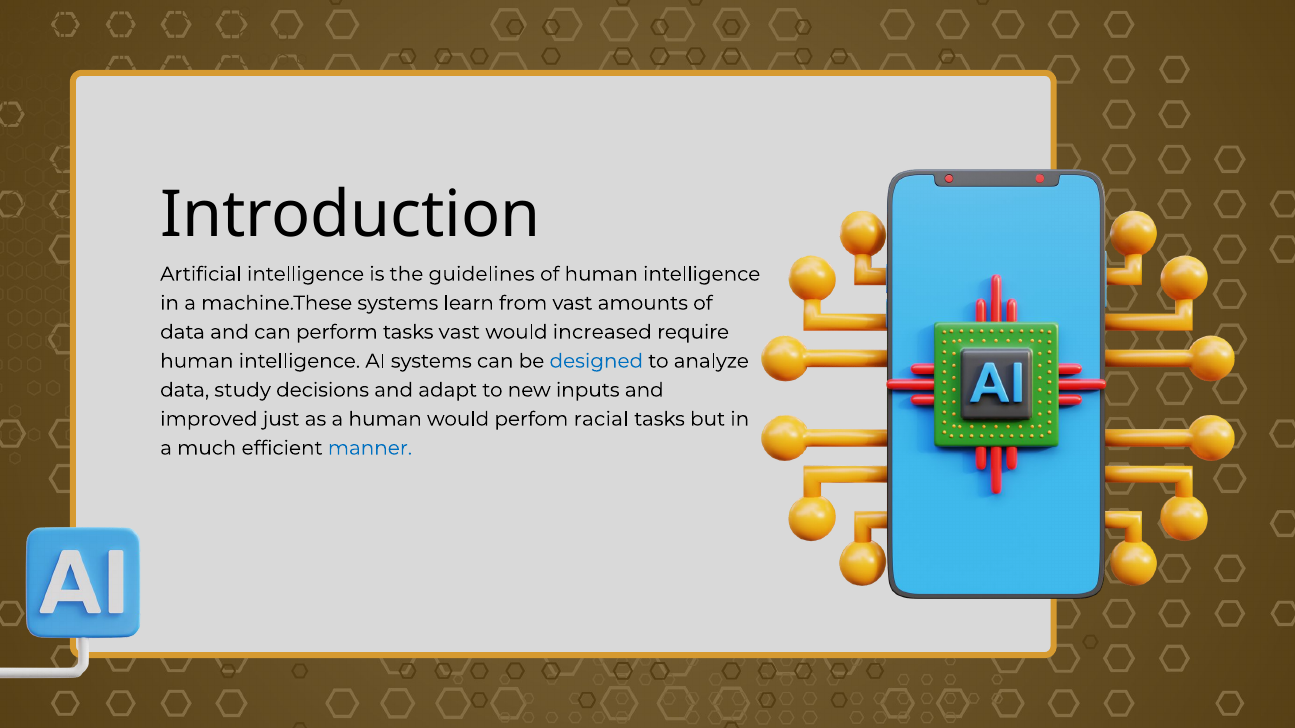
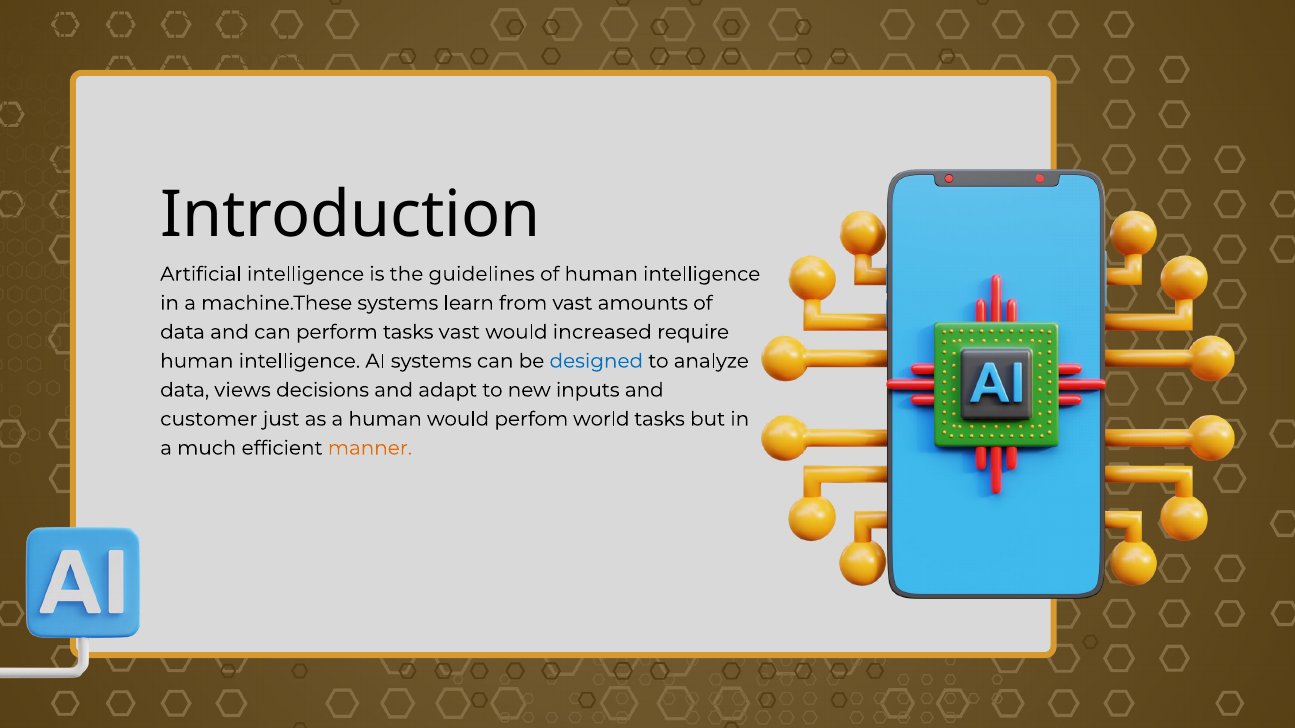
study: study -> views
improved: improved -> customer
racial: racial -> world
manner colour: blue -> orange
